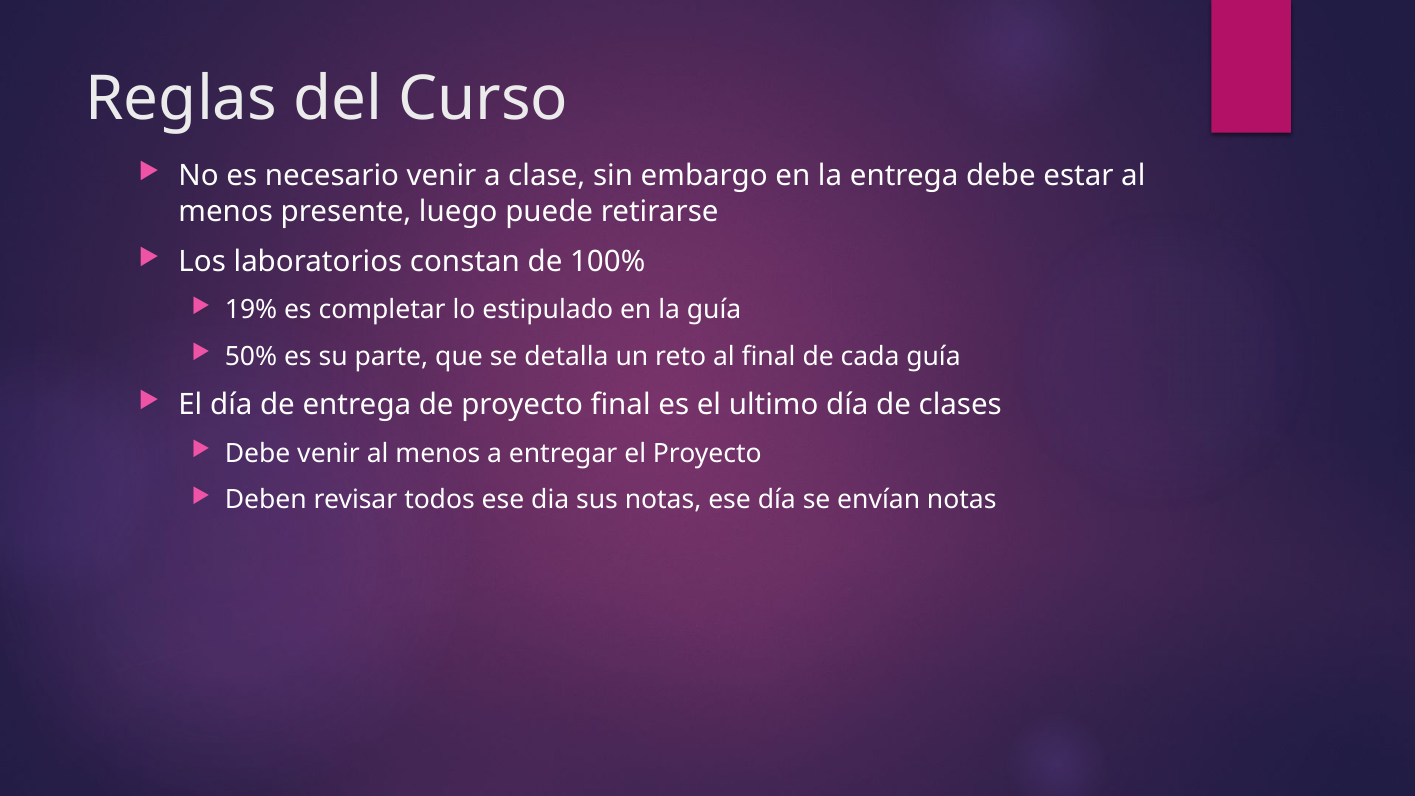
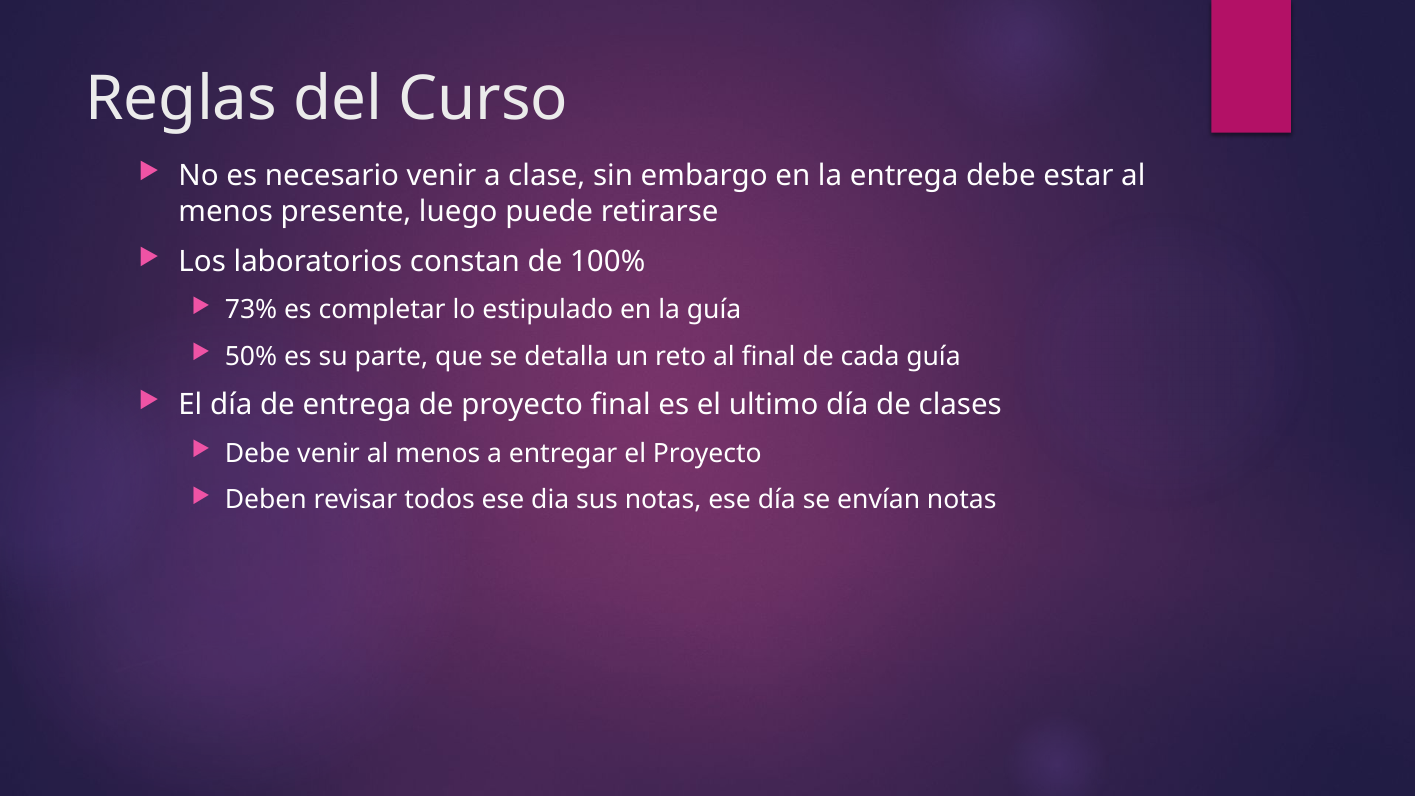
19%: 19% -> 73%
